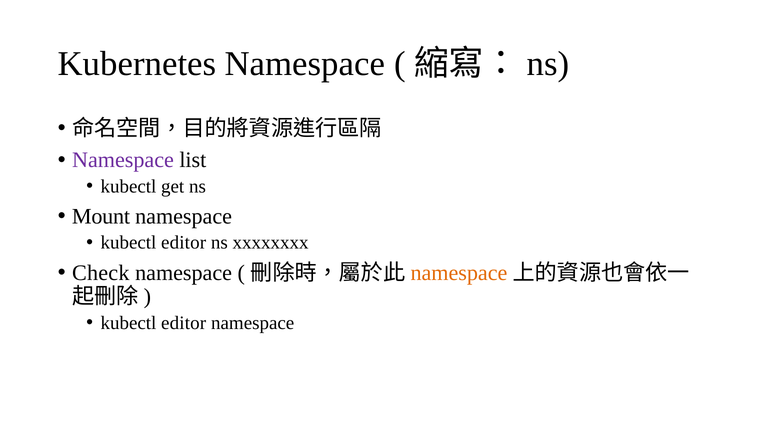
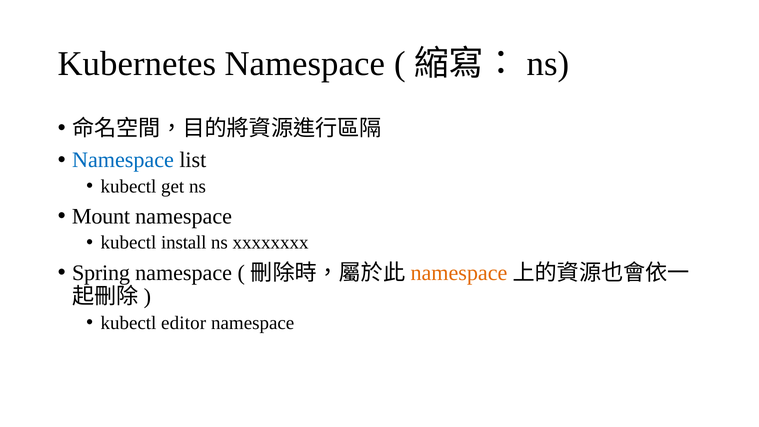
Namespace at (123, 160) colour: purple -> blue
editor at (184, 243): editor -> install
Check: Check -> Spring
